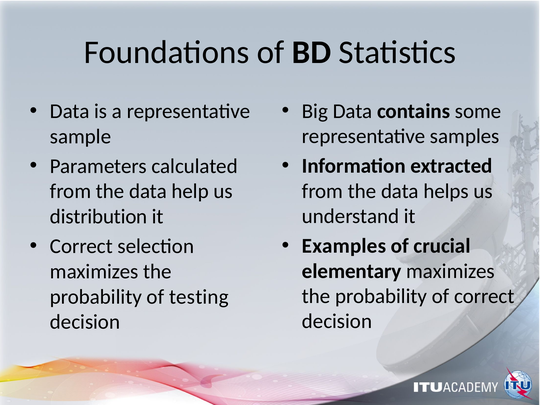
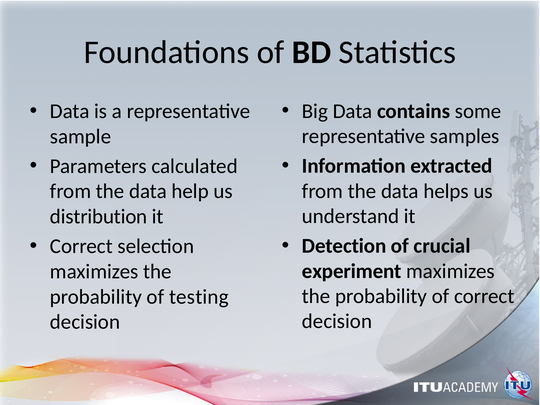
Examples: Examples -> Detection
elementary: elementary -> experiment
